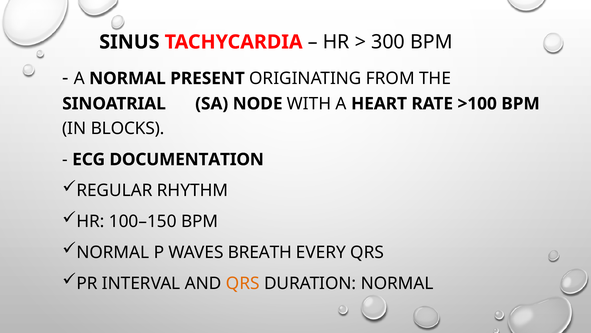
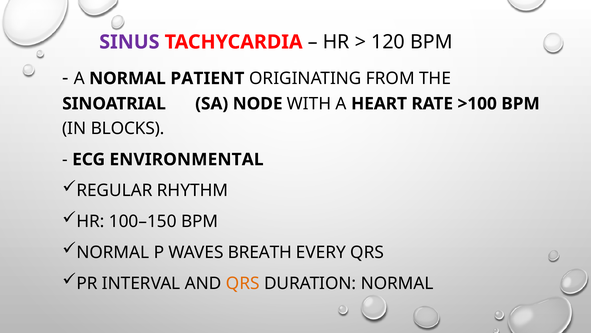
SINUS colour: black -> purple
300: 300 -> 120
PRESENT: PRESENT -> PATIENT
DOCUMENTATION: DOCUMENTATION -> ENVIRONMENTAL
